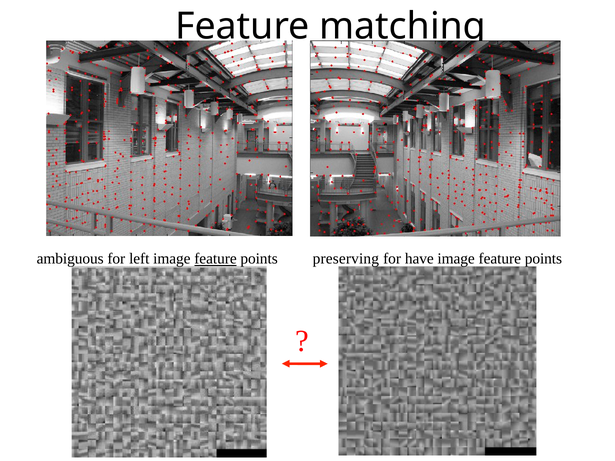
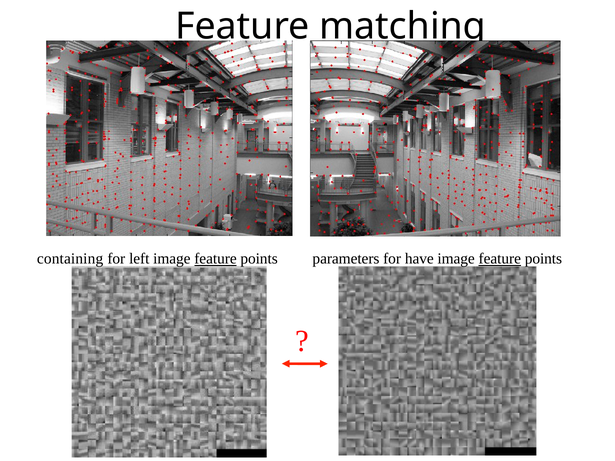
ambiguous: ambiguous -> containing
preserving: preserving -> parameters
feature at (500, 259) underline: none -> present
